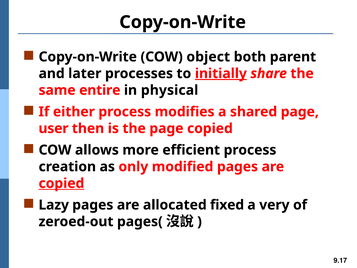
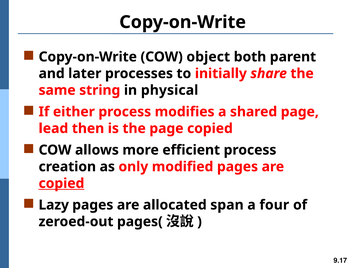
initially underline: present -> none
entire: entire -> string
user: user -> lead
fixed: fixed -> span
very: very -> four
